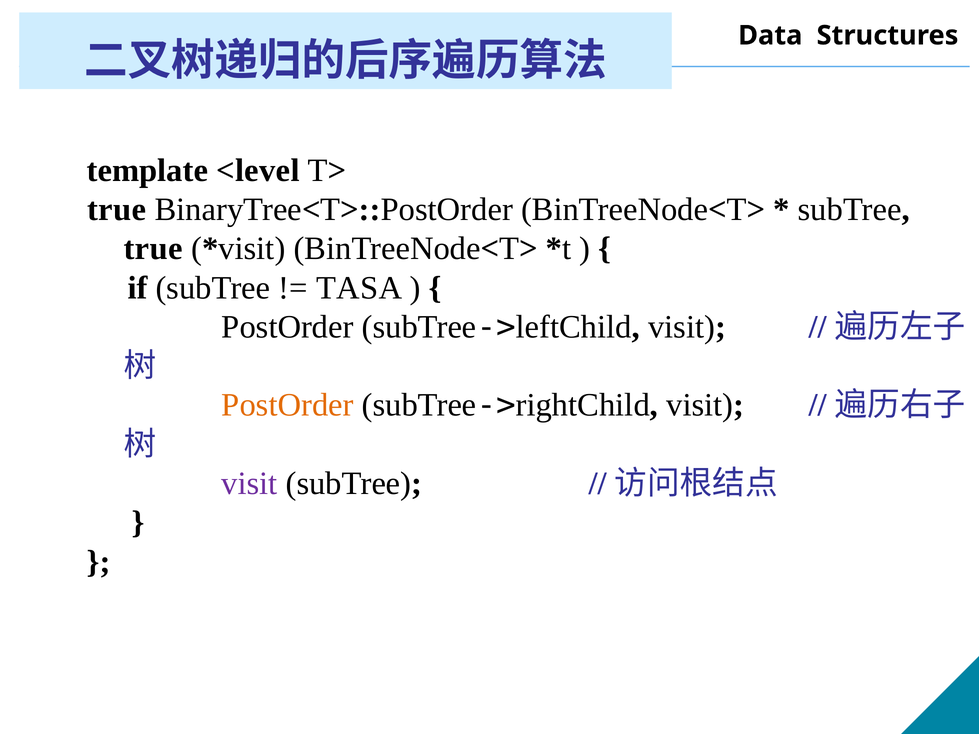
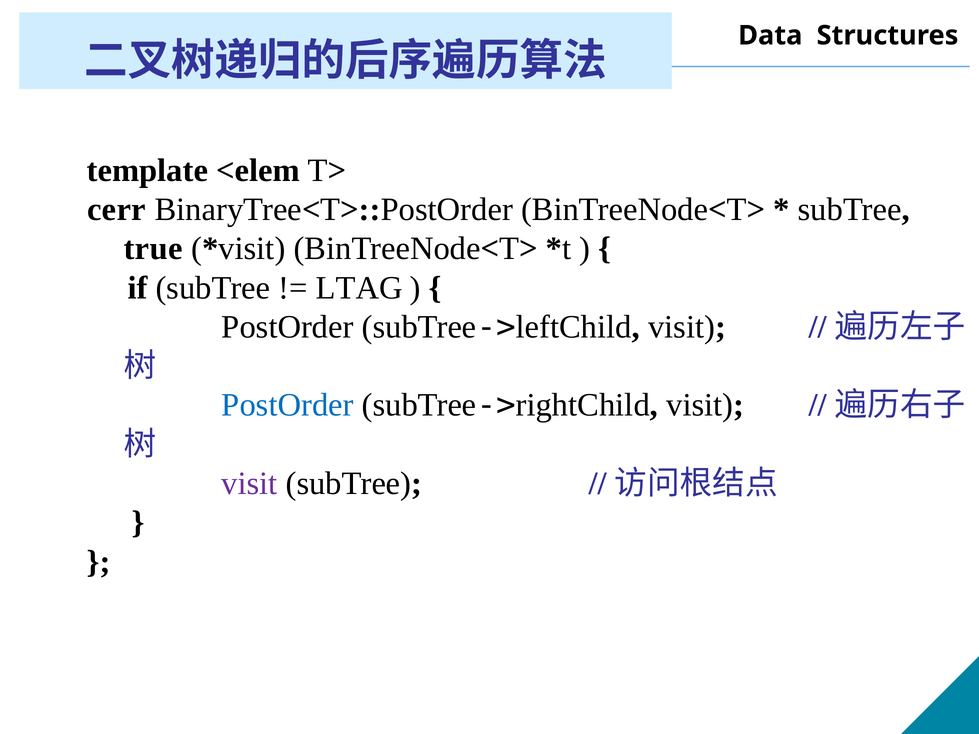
<level: <level -> <elem
true at (117, 210): true -> cerr
TASA: TASA -> LTAG
PostOrder at (288, 405) colour: orange -> blue
